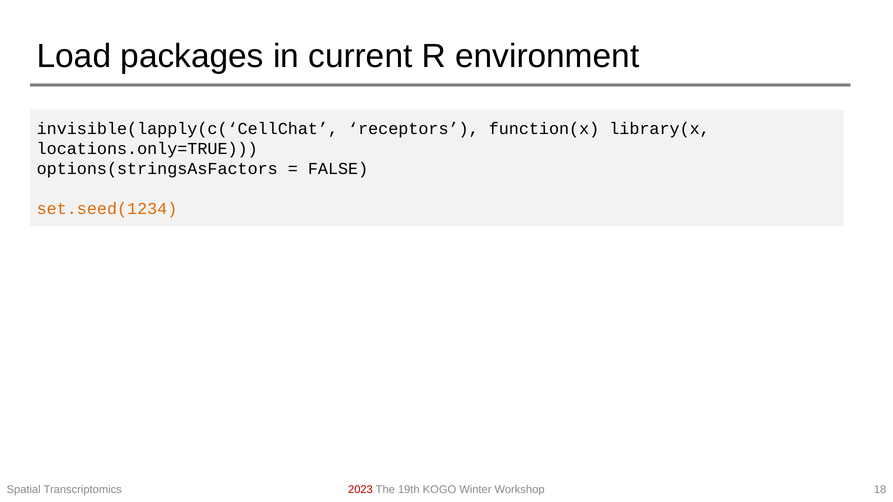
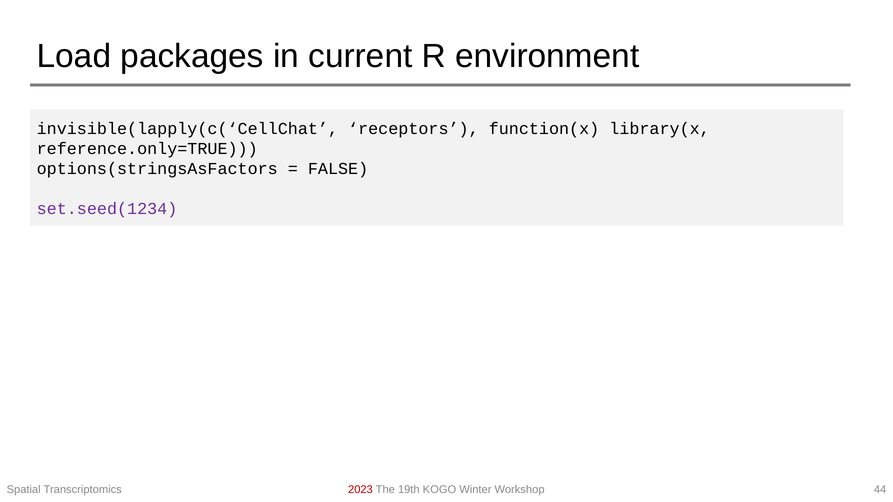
locations.only=TRUE: locations.only=TRUE -> reference.only=TRUE
set.seed(1234 colour: orange -> purple
18: 18 -> 44
